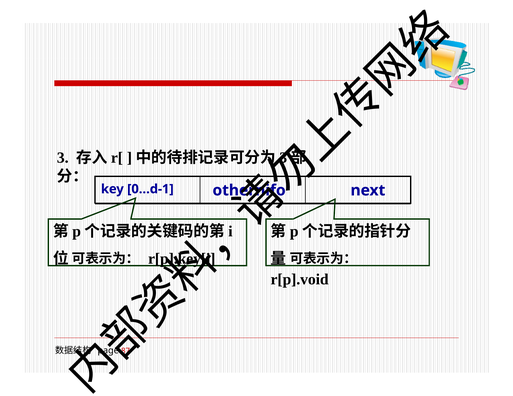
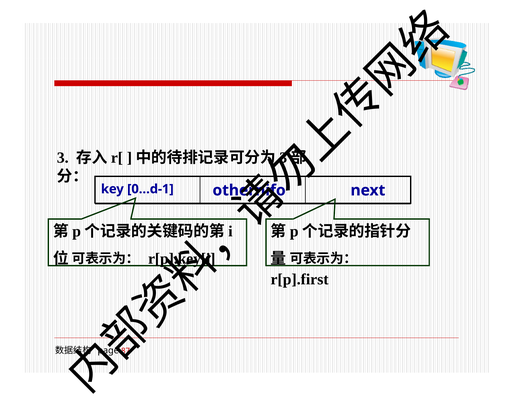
r[p].void: r[p].void -> r[p].first
